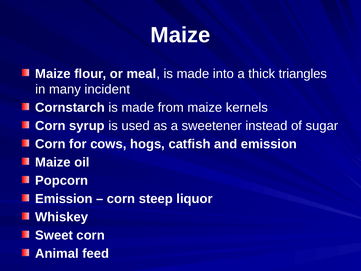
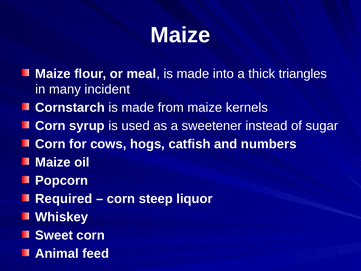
and emission: emission -> numbers
Emission at (64, 199): Emission -> Required
